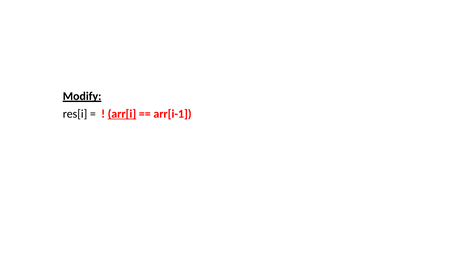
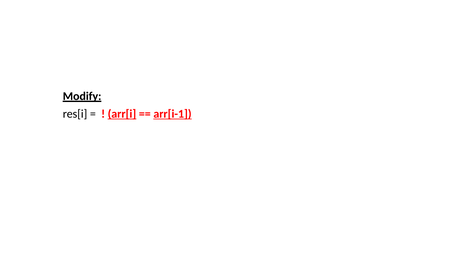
arr[i-1 underline: none -> present
